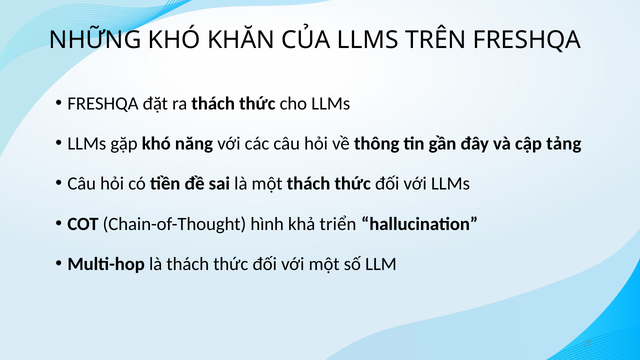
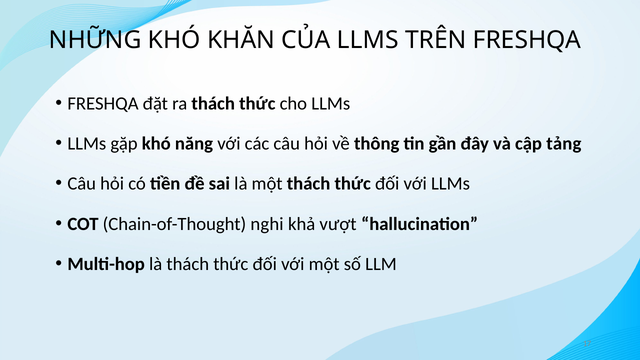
hình: hình -> nghi
triển: triển -> vượt
